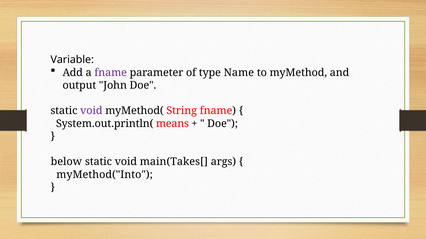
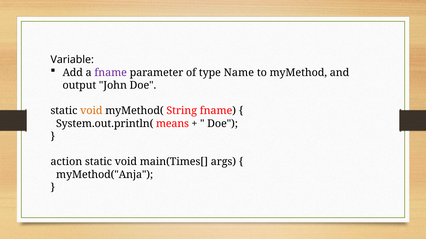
void at (91, 111) colour: purple -> orange
below: below -> action
main(Takes[: main(Takes[ -> main(Times[
myMethod("Into: myMethod("Into -> myMethod("Anja
